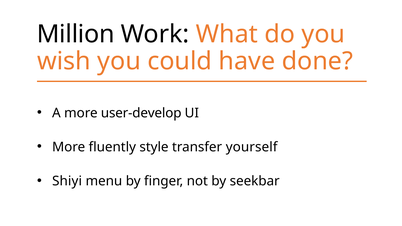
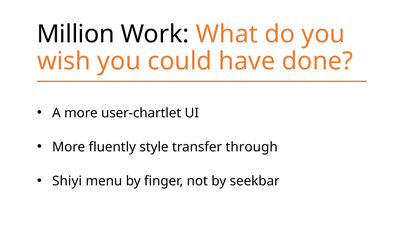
user-develop: user-develop -> user-chartlet
yourself: yourself -> through
